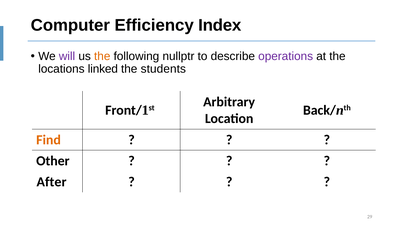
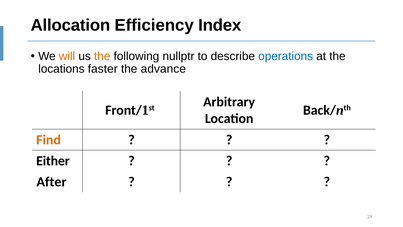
Computer: Computer -> Allocation
will colour: purple -> orange
operations colour: purple -> blue
linked: linked -> faster
students: students -> advance
Other: Other -> Either
